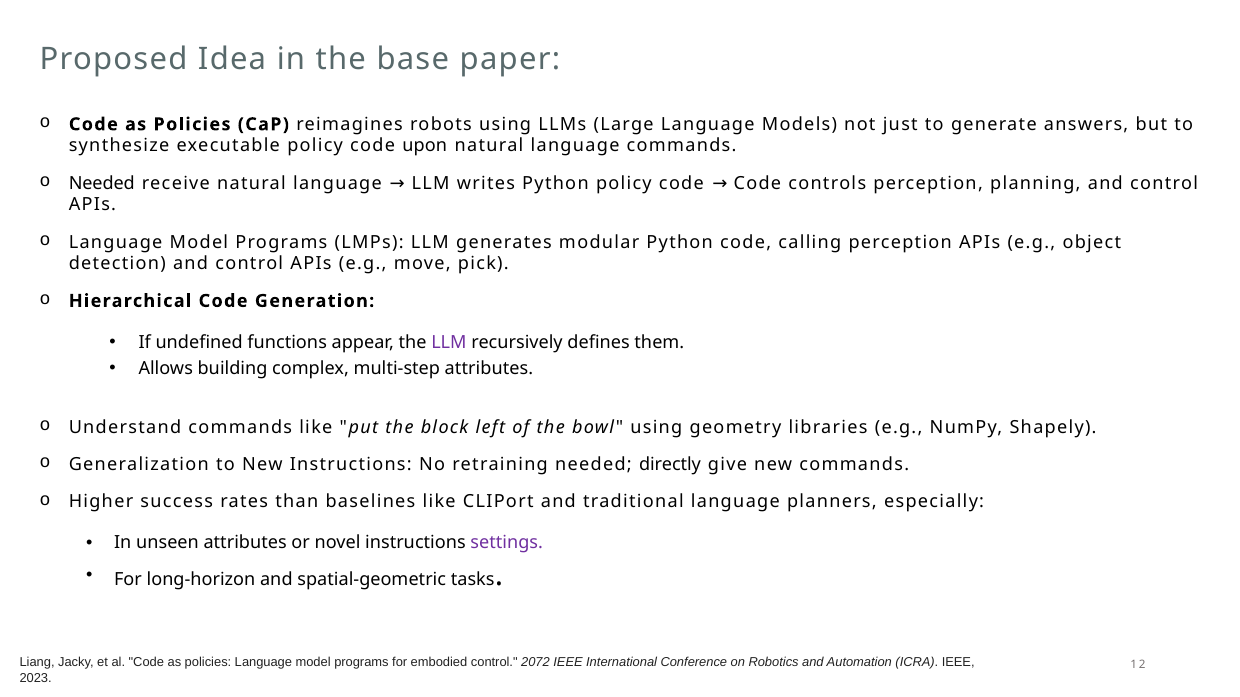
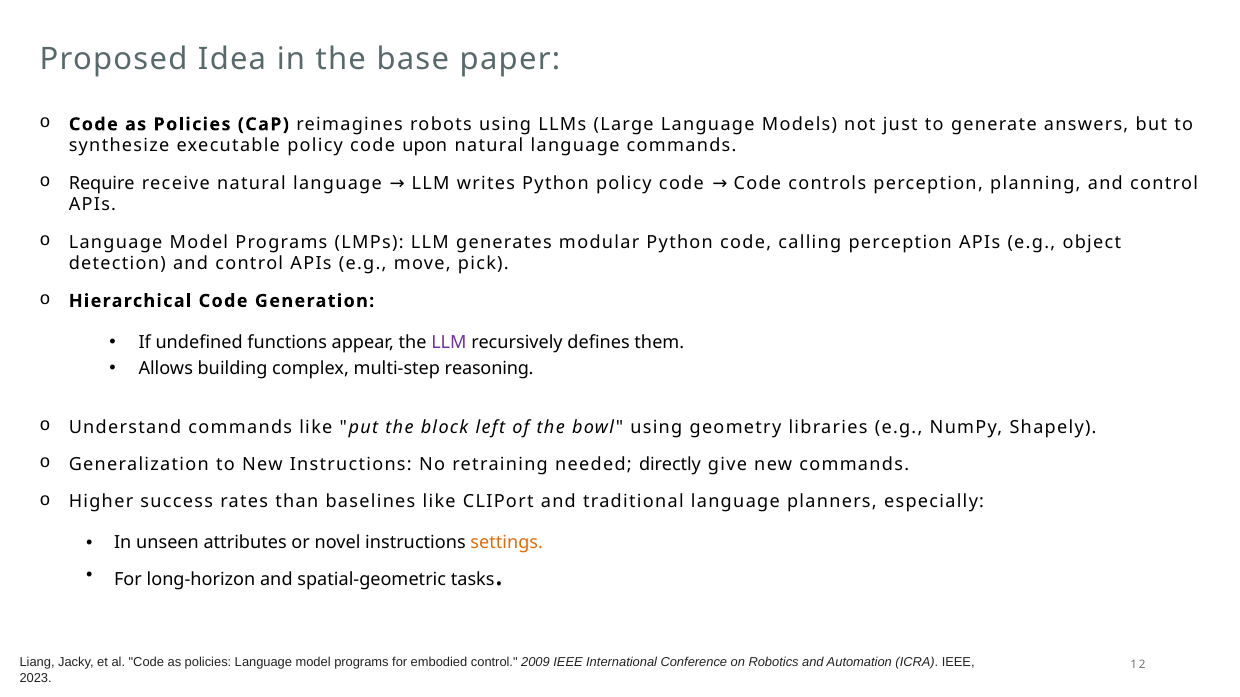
Needed at (102, 183): Needed -> Require
multi-step attributes: attributes -> reasoning
settings colour: purple -> orange
2072: 2072 -> 2009
